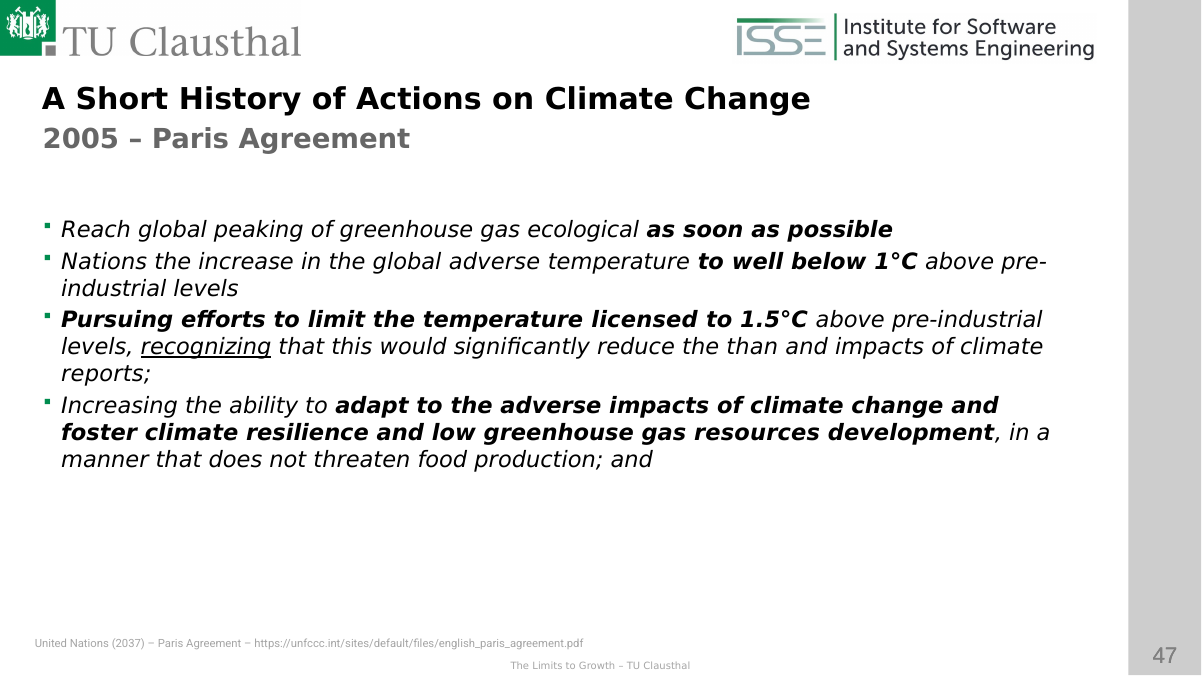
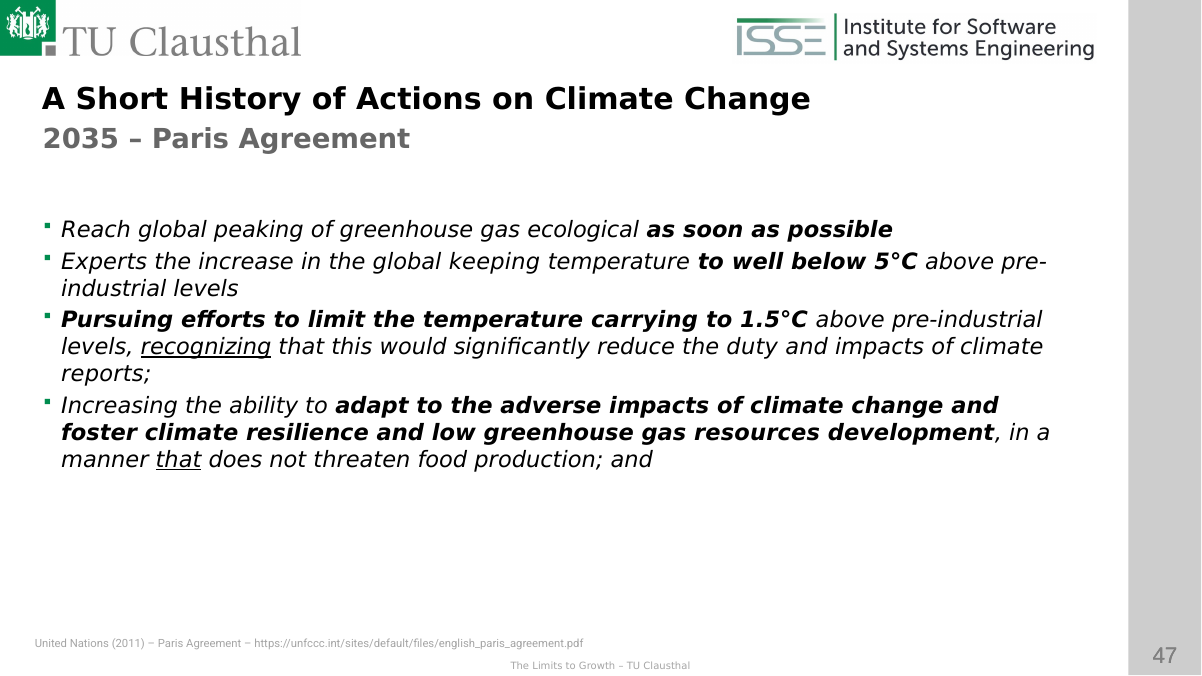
2005: 2005 -> 2035
Nations at (104, 262): Nations -> Experts
global adverse: adverse -> keeping
1°C: 1°C -> 5°C
licensed: licensed -> carrying
than: than -> duty
that at (179, 460) underline: none -> present
2037: 2037 -> 2011
